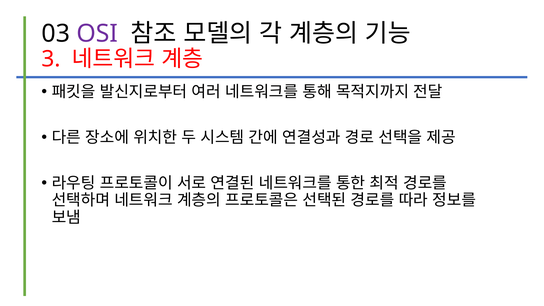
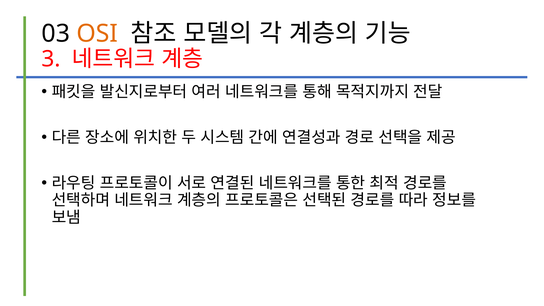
OSI colour: purple -> orange
